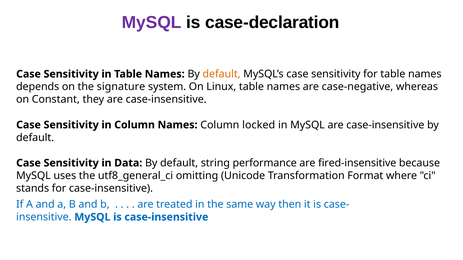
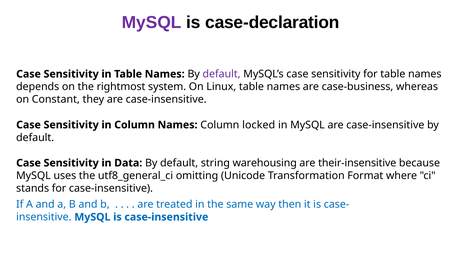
default at (222, 74) colour: orange -> purple
signature: signature -> rightmost
case-negative: case-negative -> case-business
performance: performance -> warehousing
fired-insensitive: fired-insensitive -> their-insensitive
